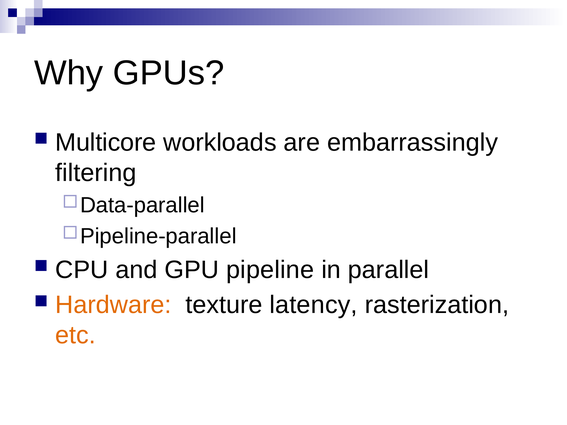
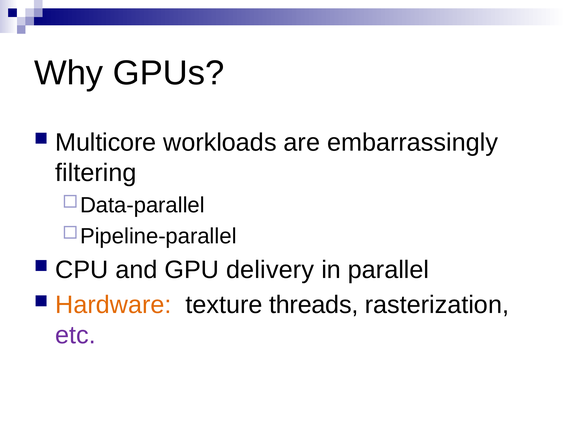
pipeline: pipeline -> delivery
latency: latency -> threads
etc colour: orange -> purple
